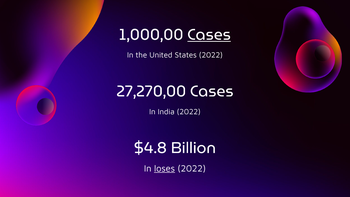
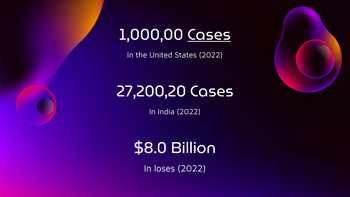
27,270,00: 27,270,00 -> 27,200,20
$4.8: $4.8 -> $8.0
loses underline: present -> none
